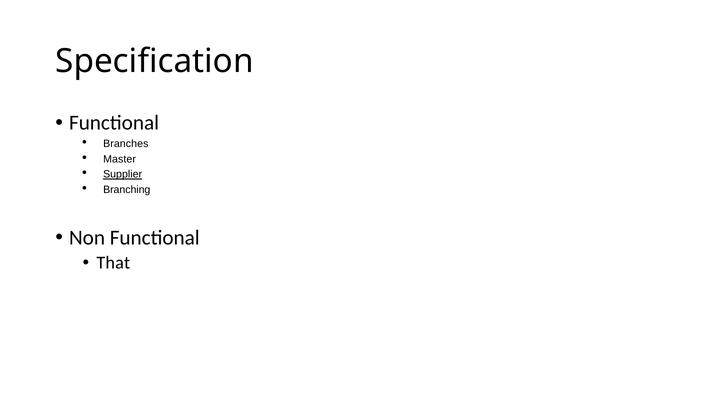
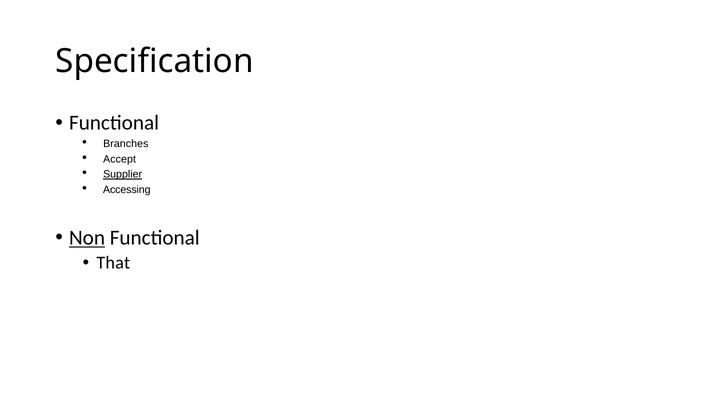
Master: Master -> Accept
Branching: Branching -> Accessing
Non underline: none -> present
